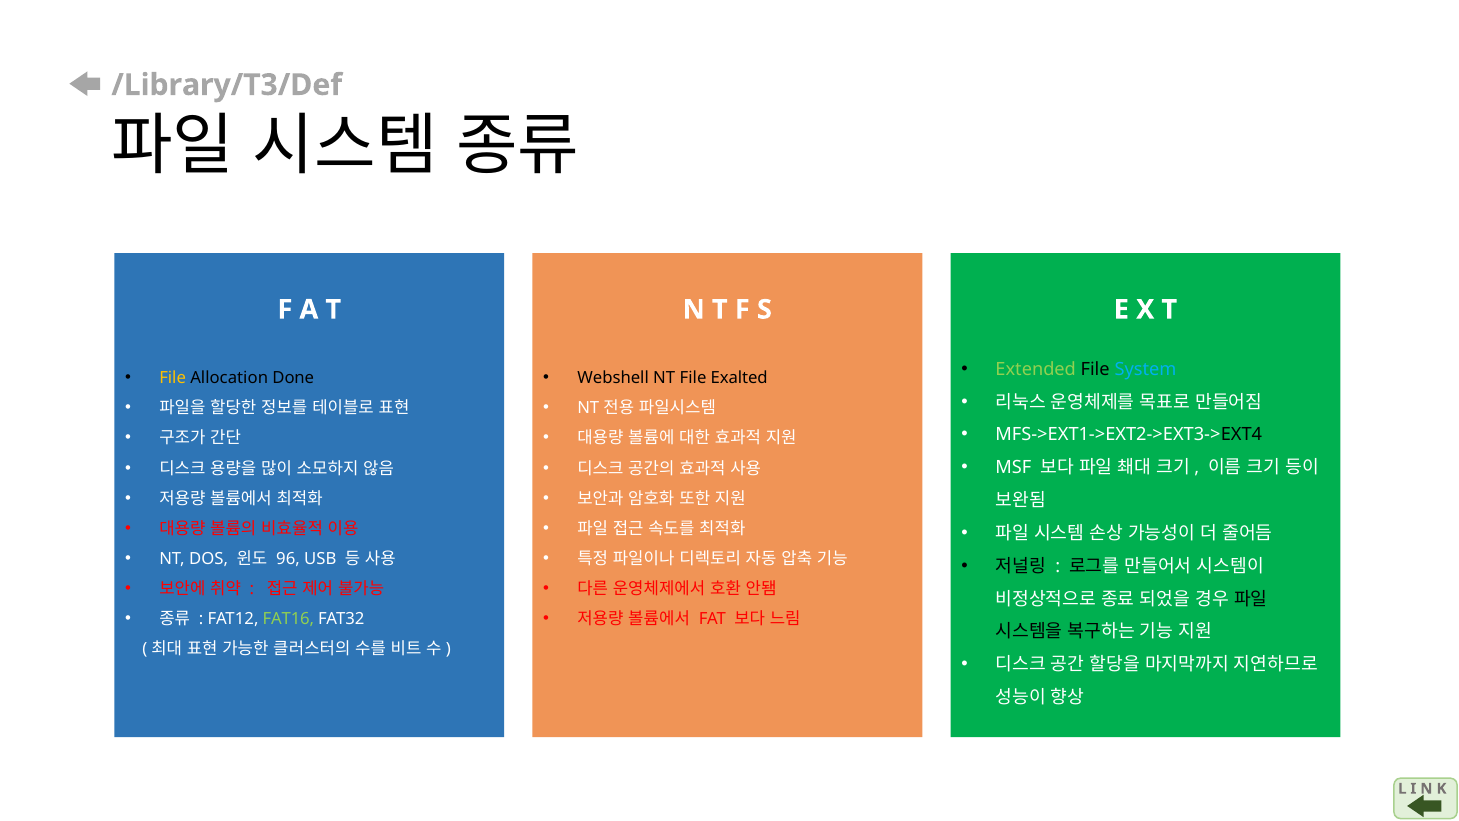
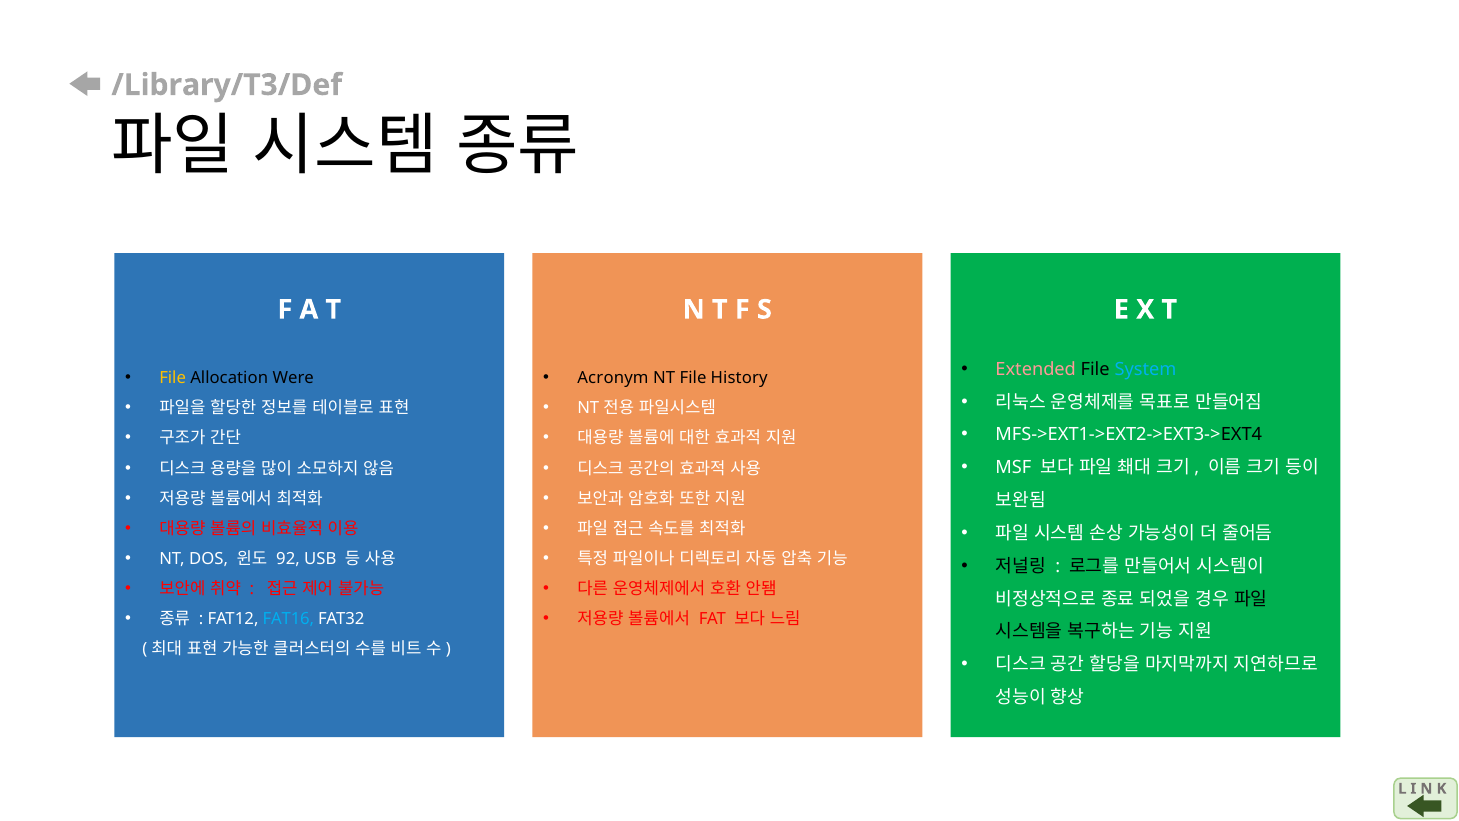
Extended colour: light green -> pink
Done: Done -> Were
Webshell: Webshell -> Acronym
Exalted: Exalted -> History
96: 96 -> 92
FAT16 colour: light green -> light blue
